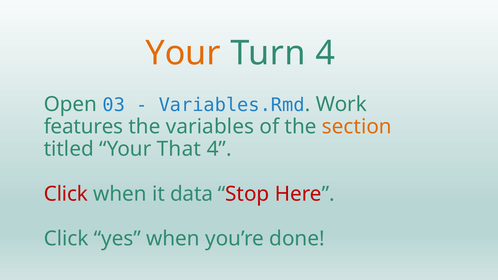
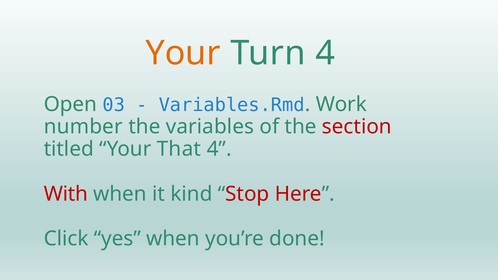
features: features -> number
section colour: orange -> red
Click at (66, 194): Click -> With
data: data -> kind
